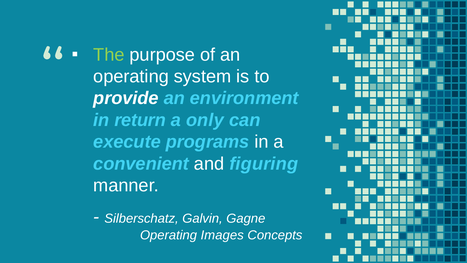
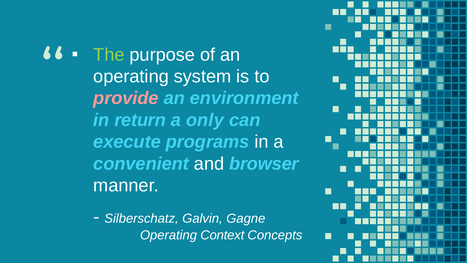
provide colour: white -> pink
figuring: figuring -> browser
Images: Images -> Context
